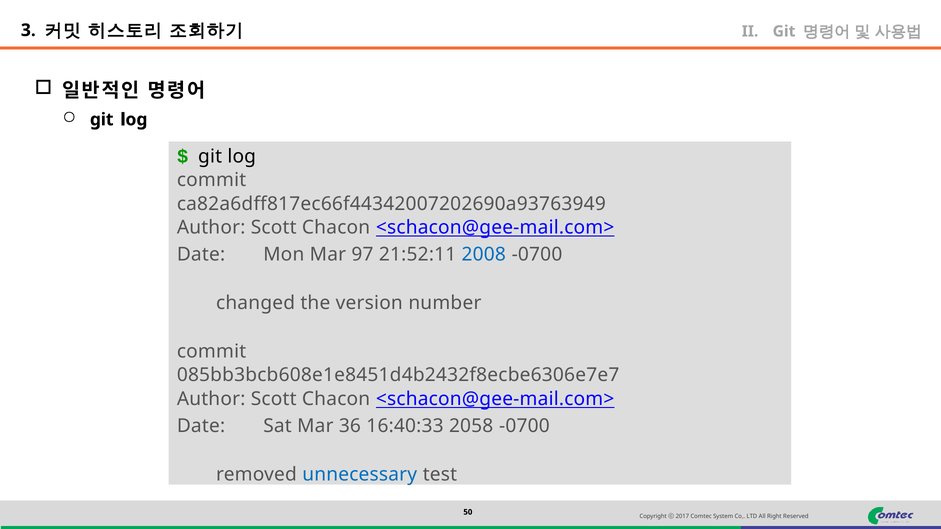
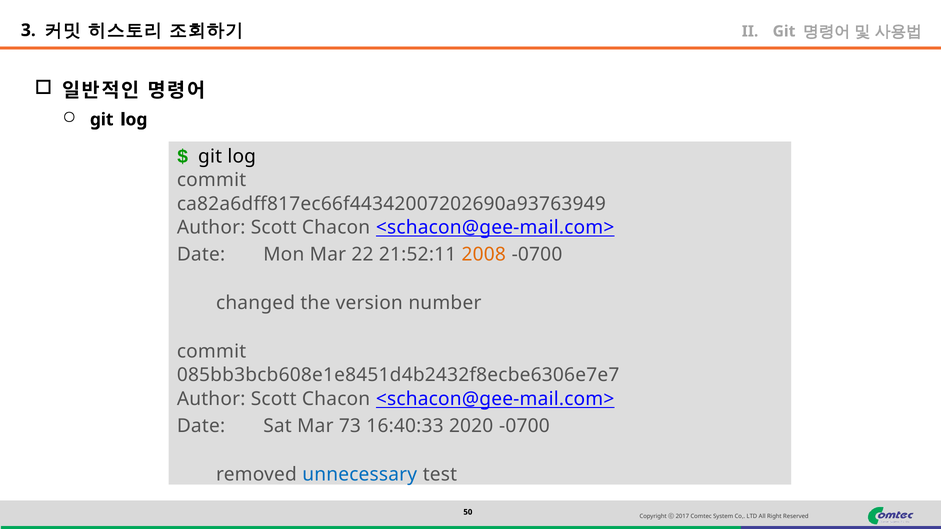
97: 97 -> 22
2008 colour: blue -> orange
36: 36 -> 73
2058: 2058 -> 2020
